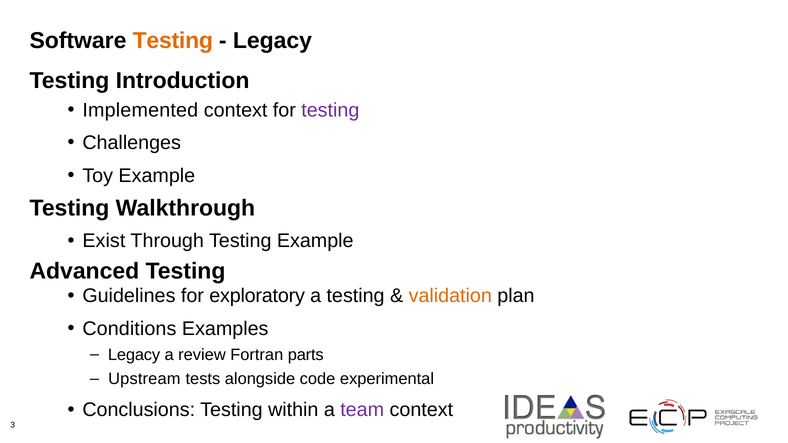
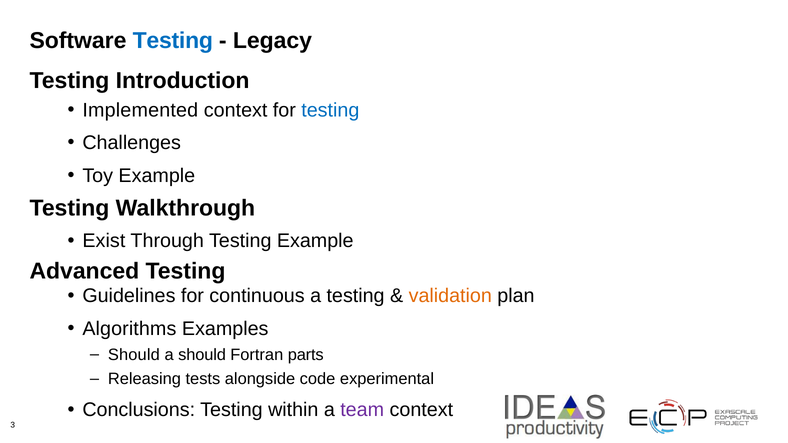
Testing at (173, 41) colour: orange -> blue
testing at (330, 110) colour: purple -> blue
exploratory: exploratory -> continuous
Conditions: Conditions -> Algorithms
Legacy at (134, 355): Legacy -> Should
a review: review -> should
Upstream: Upstream -> Releasing
